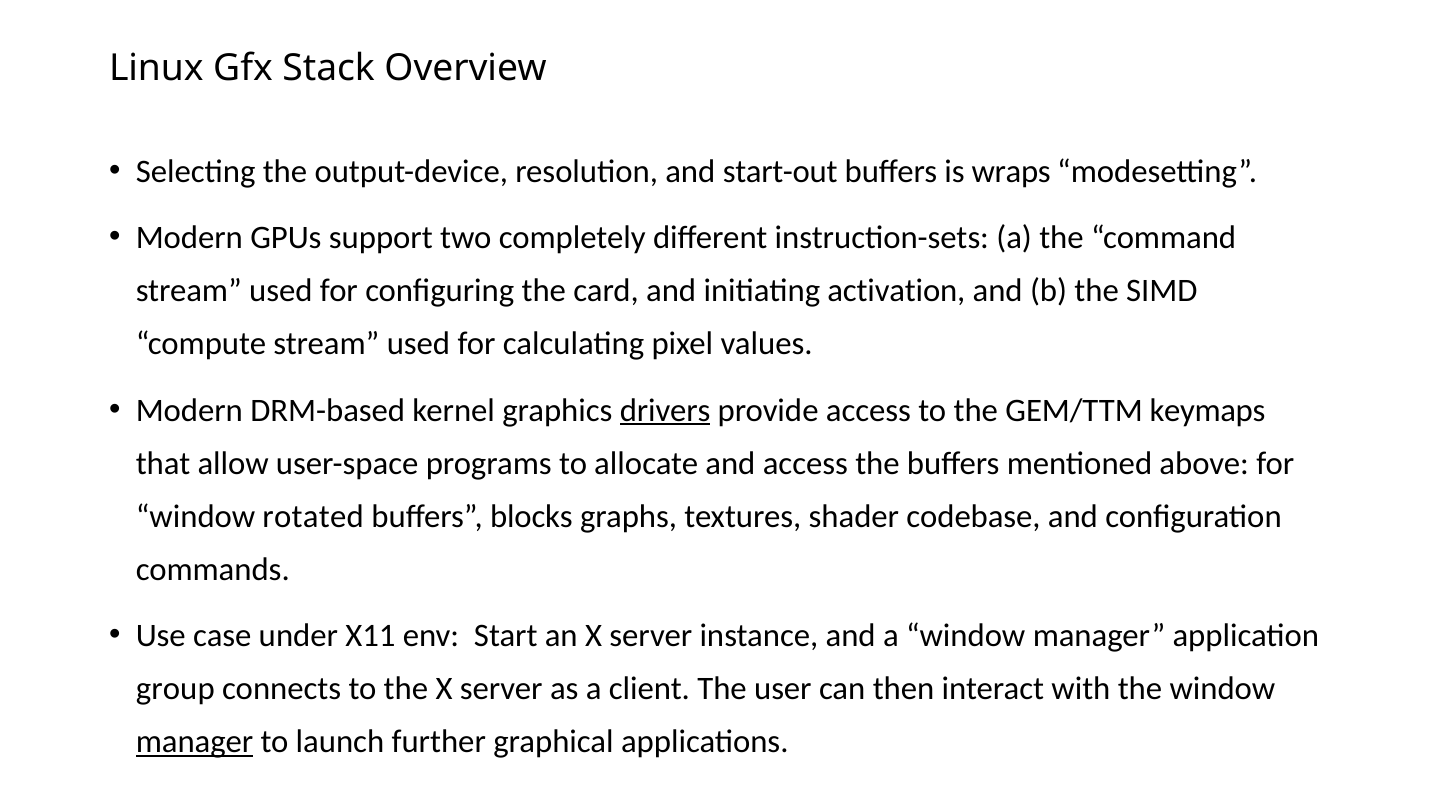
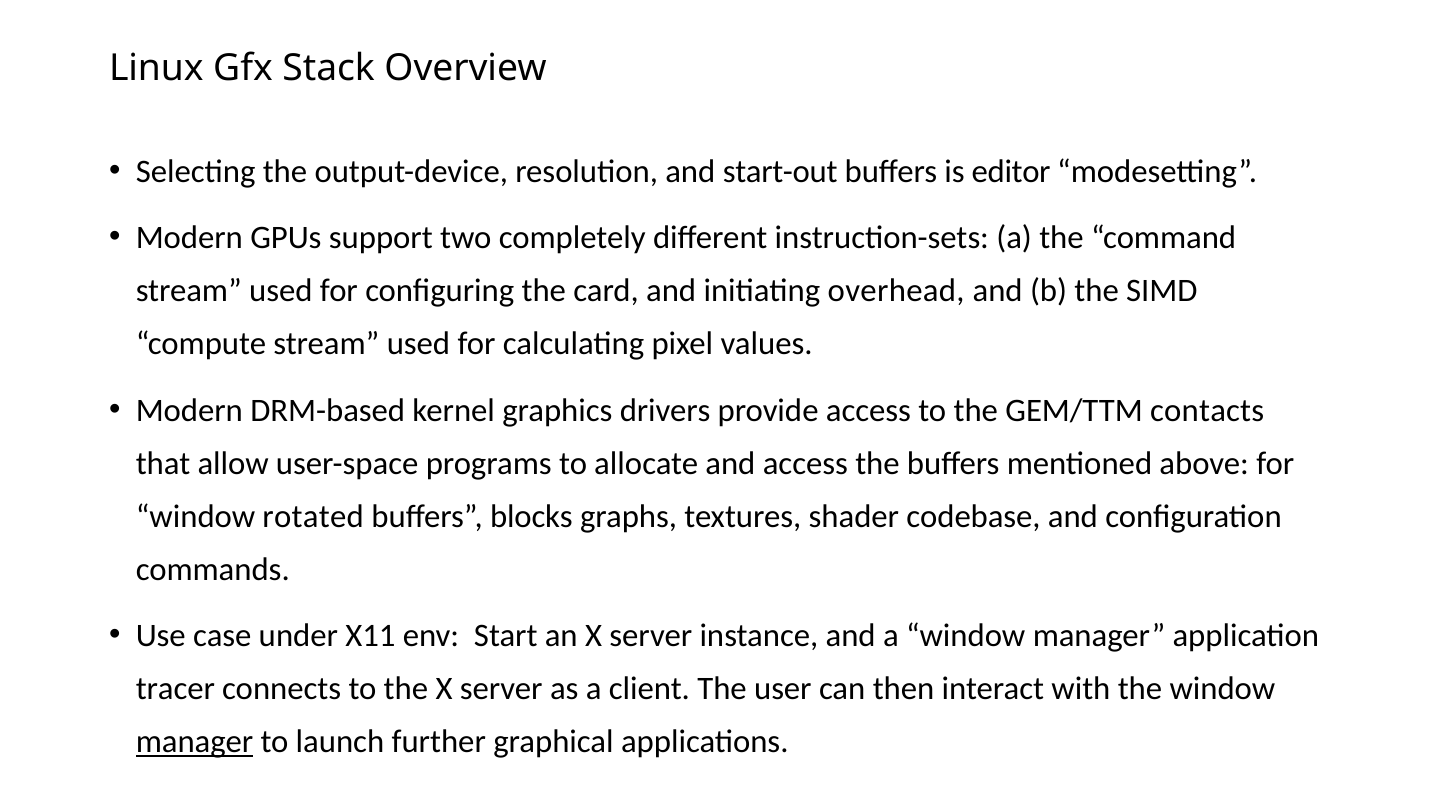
wraps: wraps -> editor
activation: activation -> overhead
drivers underline: present -> none
keymaps: keymaps -> contacts
group: group -> tracer
